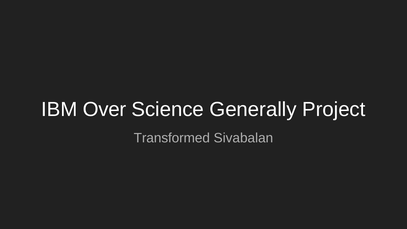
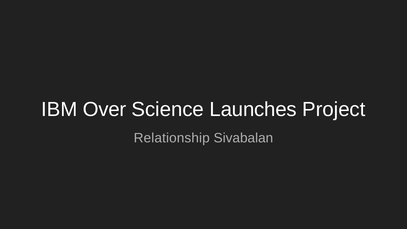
Generally: Generally -> Launches
Transformed: Transformed -> Relationship
